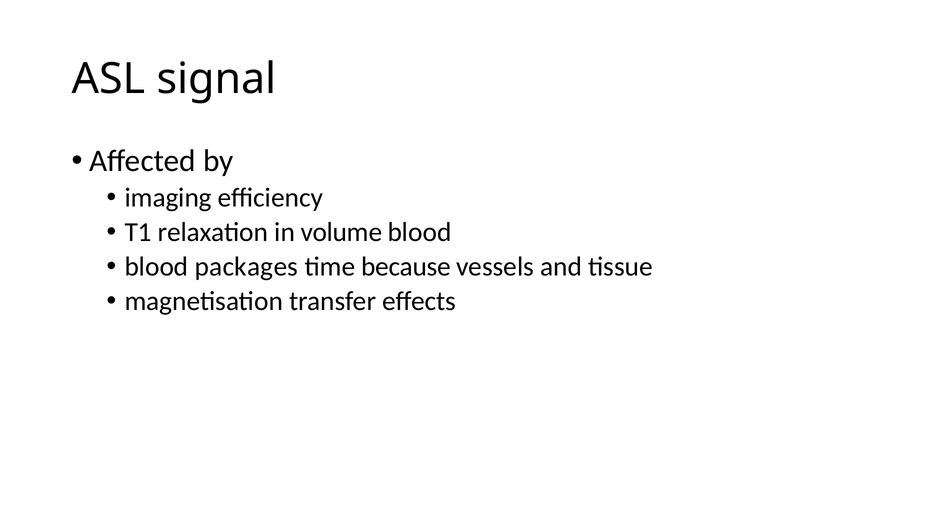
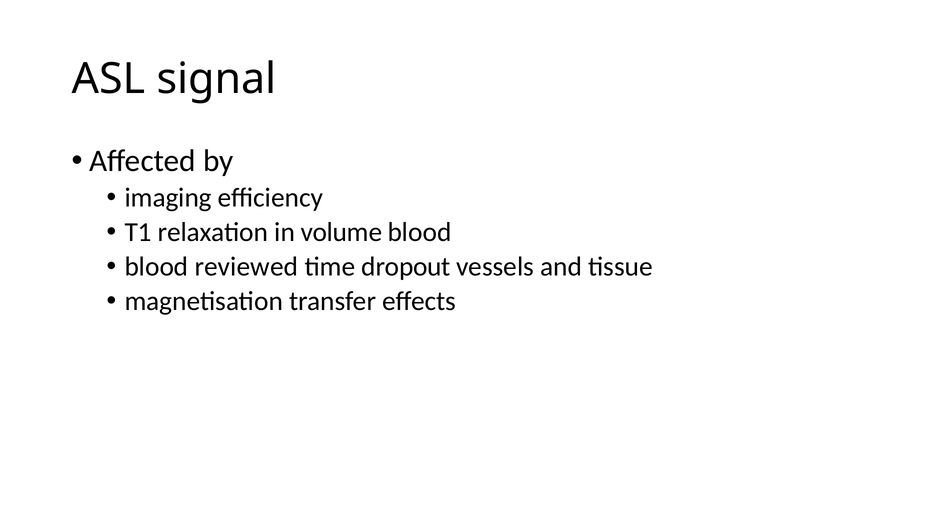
packages: packages -> reviewed
because: because -> dropout
